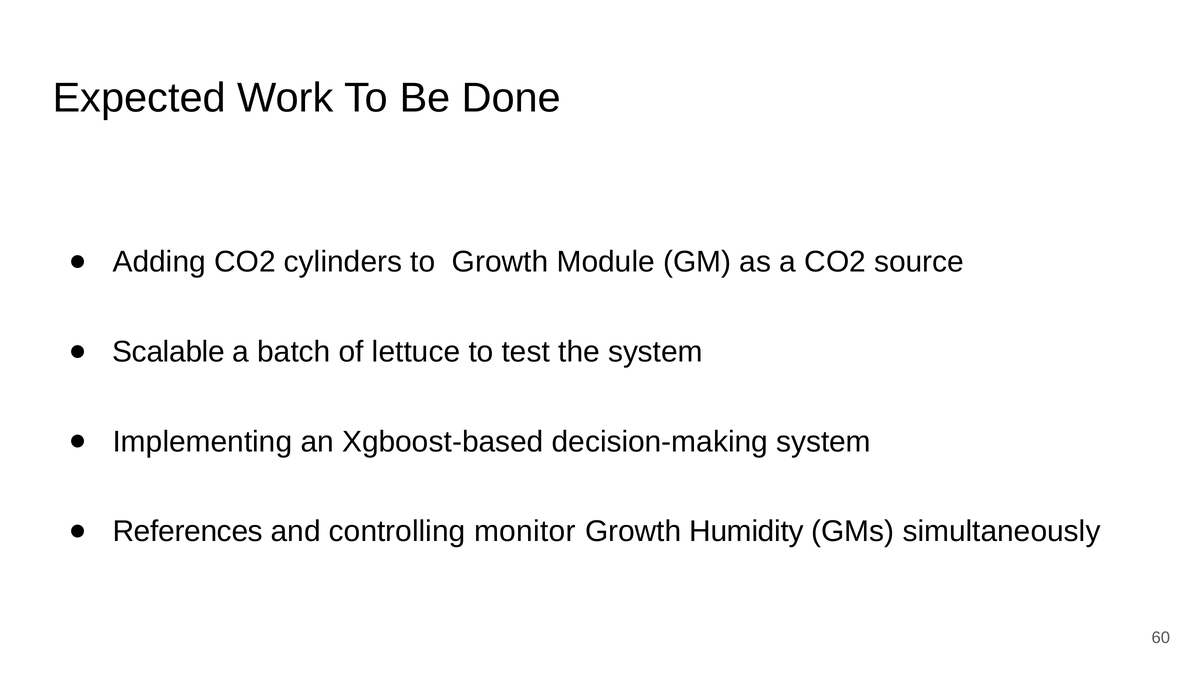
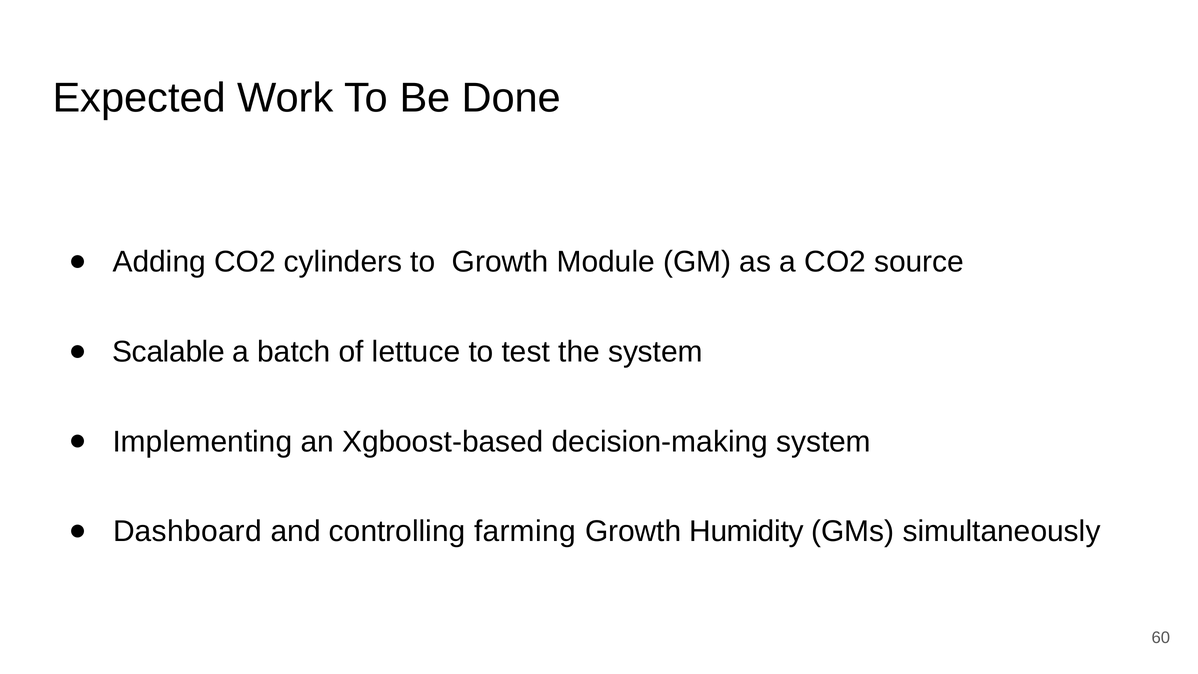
References: References -> Dashboard
monitor: monitor -> farming
